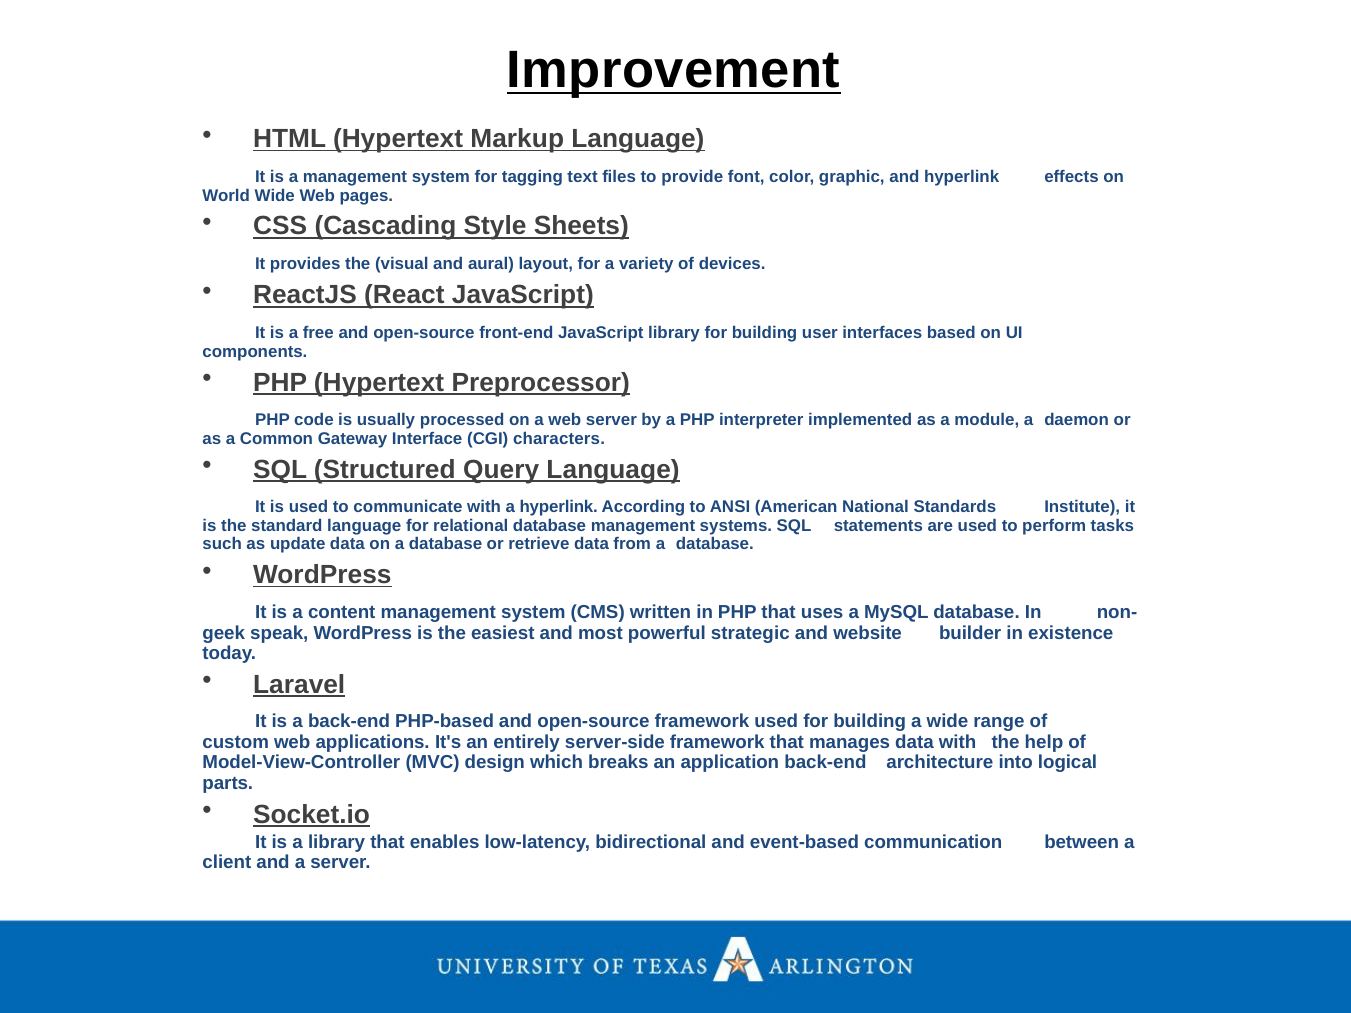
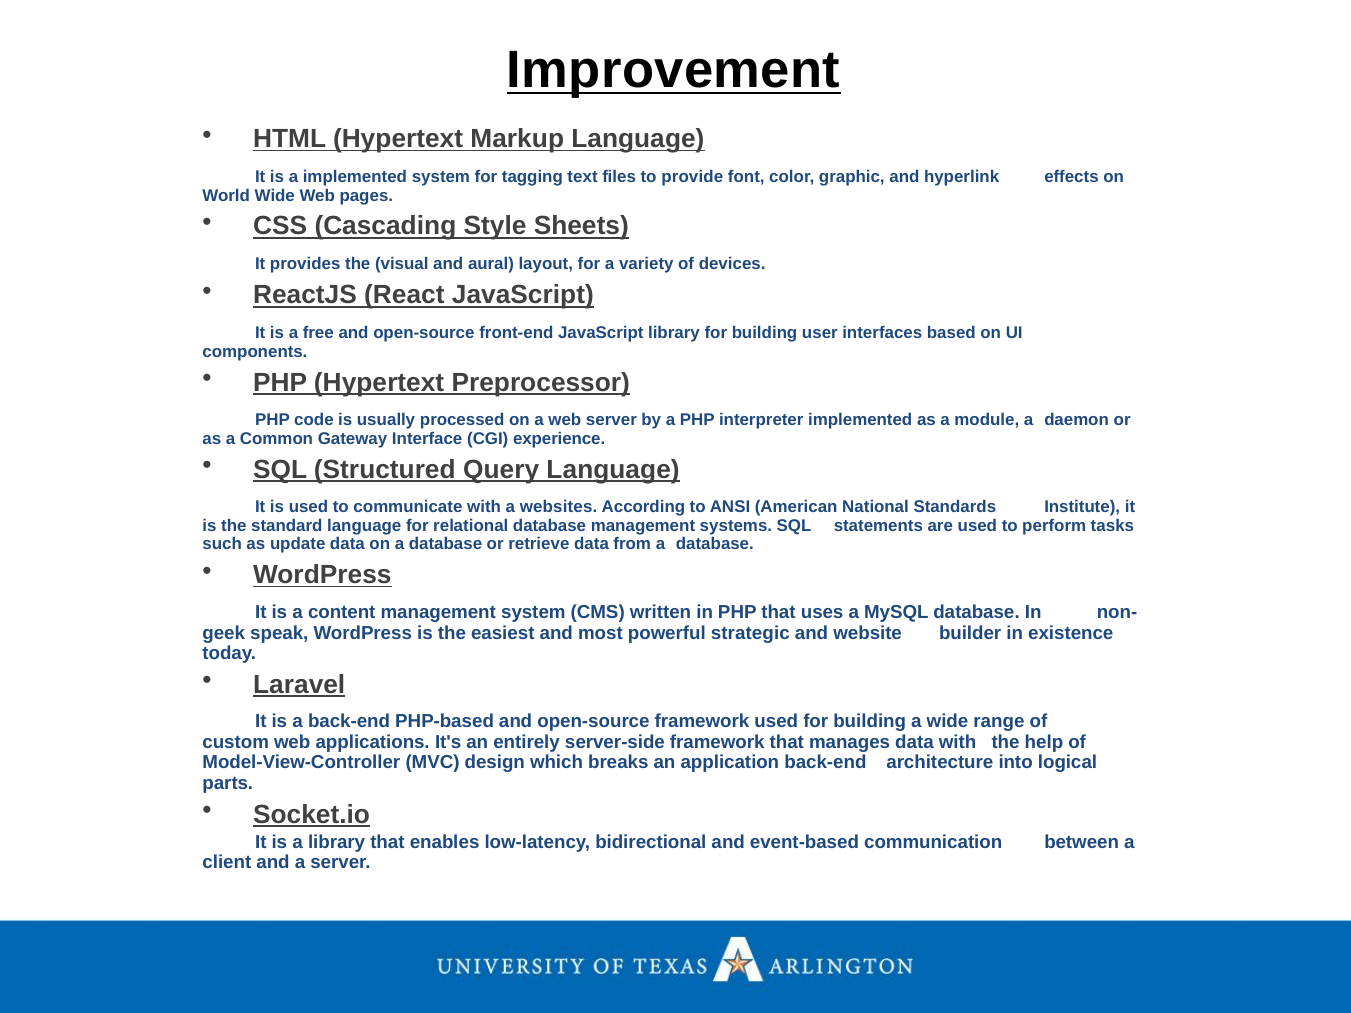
a management: management -> implemented
characters: characters -> experience
a hyperlink: hyperlink -> websites
